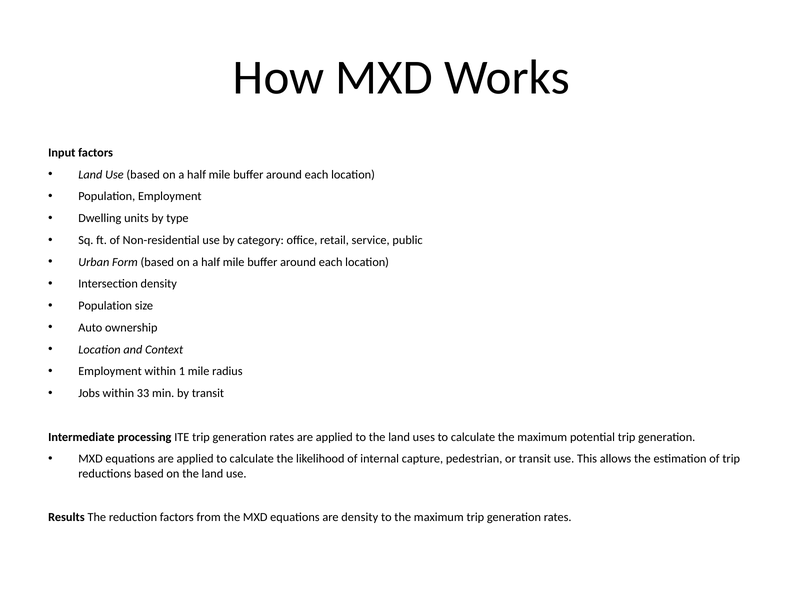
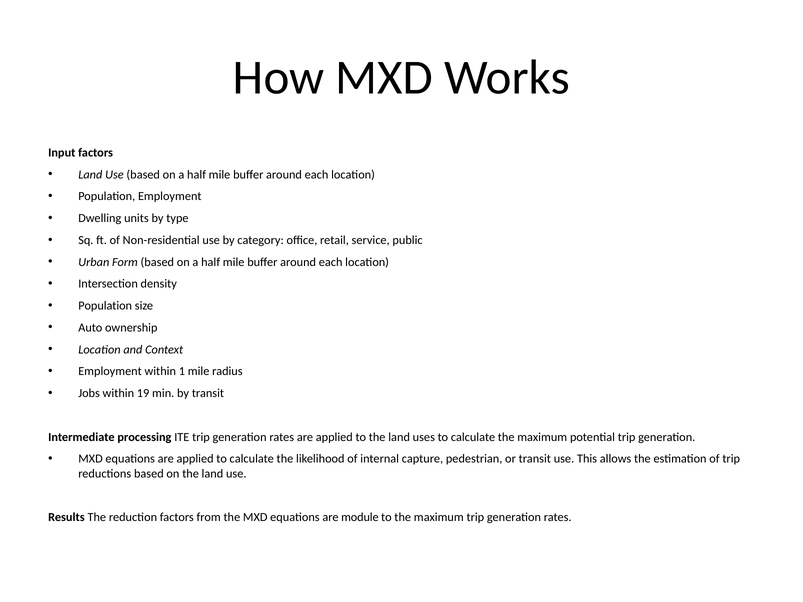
33: 33 -> 19
are density: density -> module
